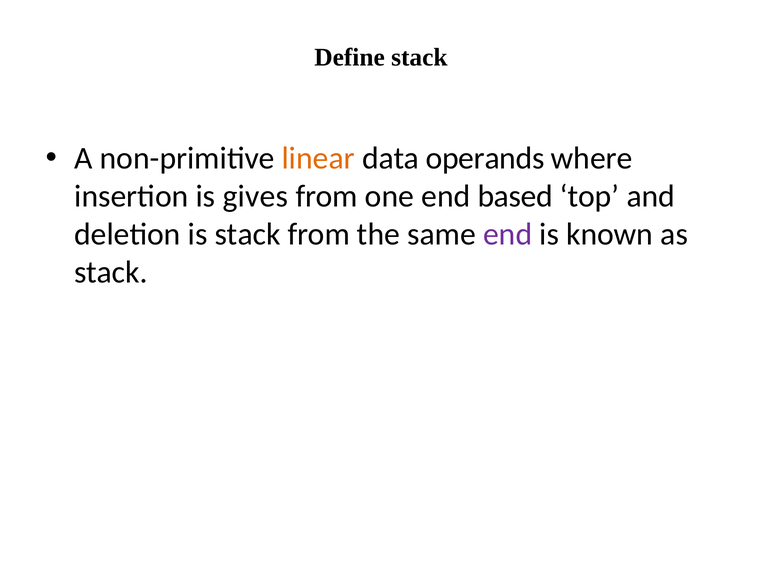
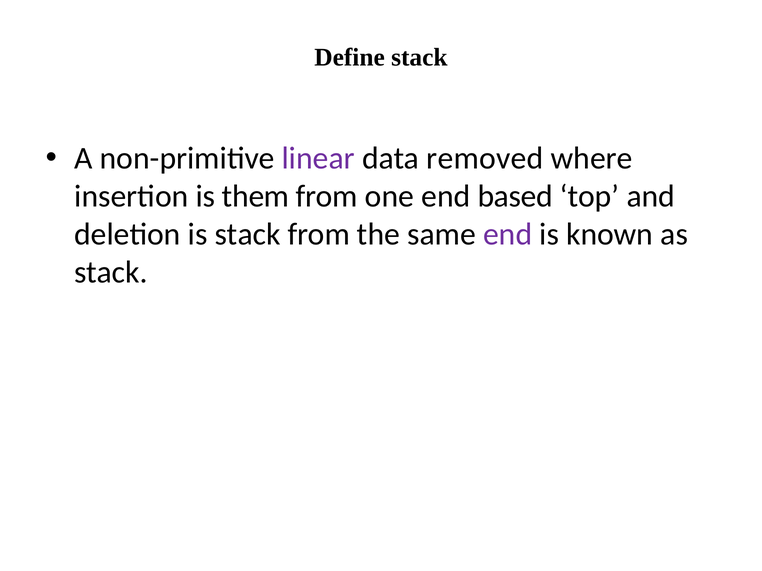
linear colour: orange -> purple
operands: operands -> removed
gives: gives -> them
